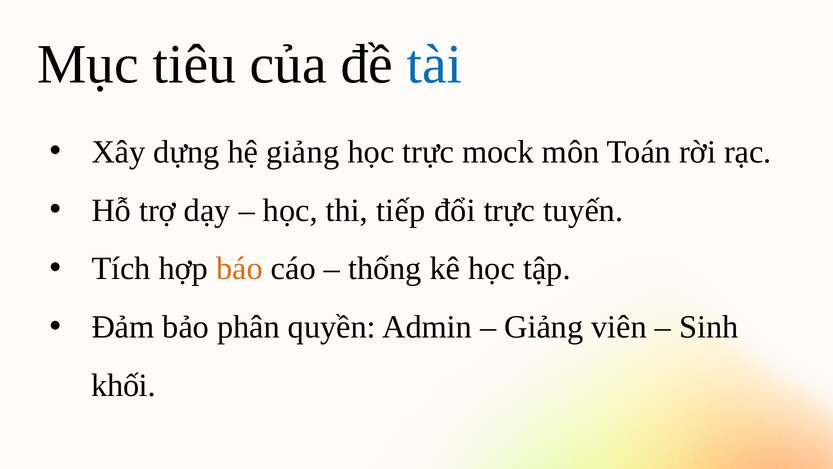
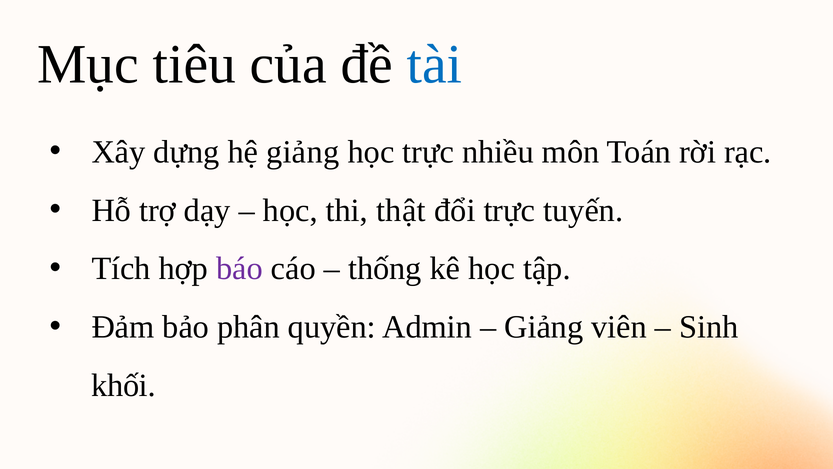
mock: mock -> nhiều
tiếp: tiếp -> thật
báo colour: orange -> purple
